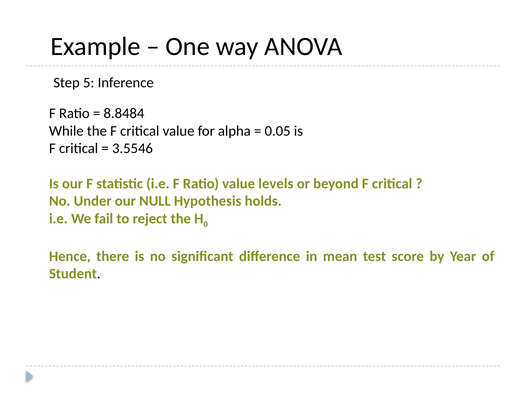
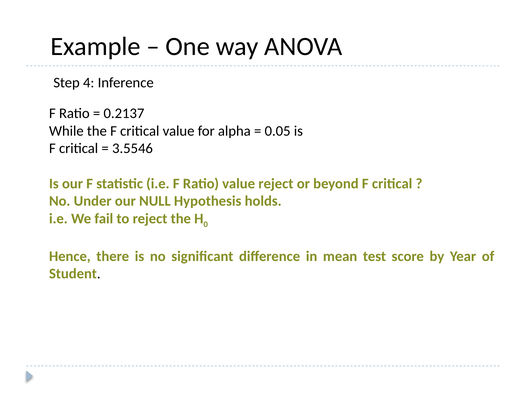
5: 5 -> 4
8.8484: 8.8484 -> 0.2137
value levels: levels -> reject
